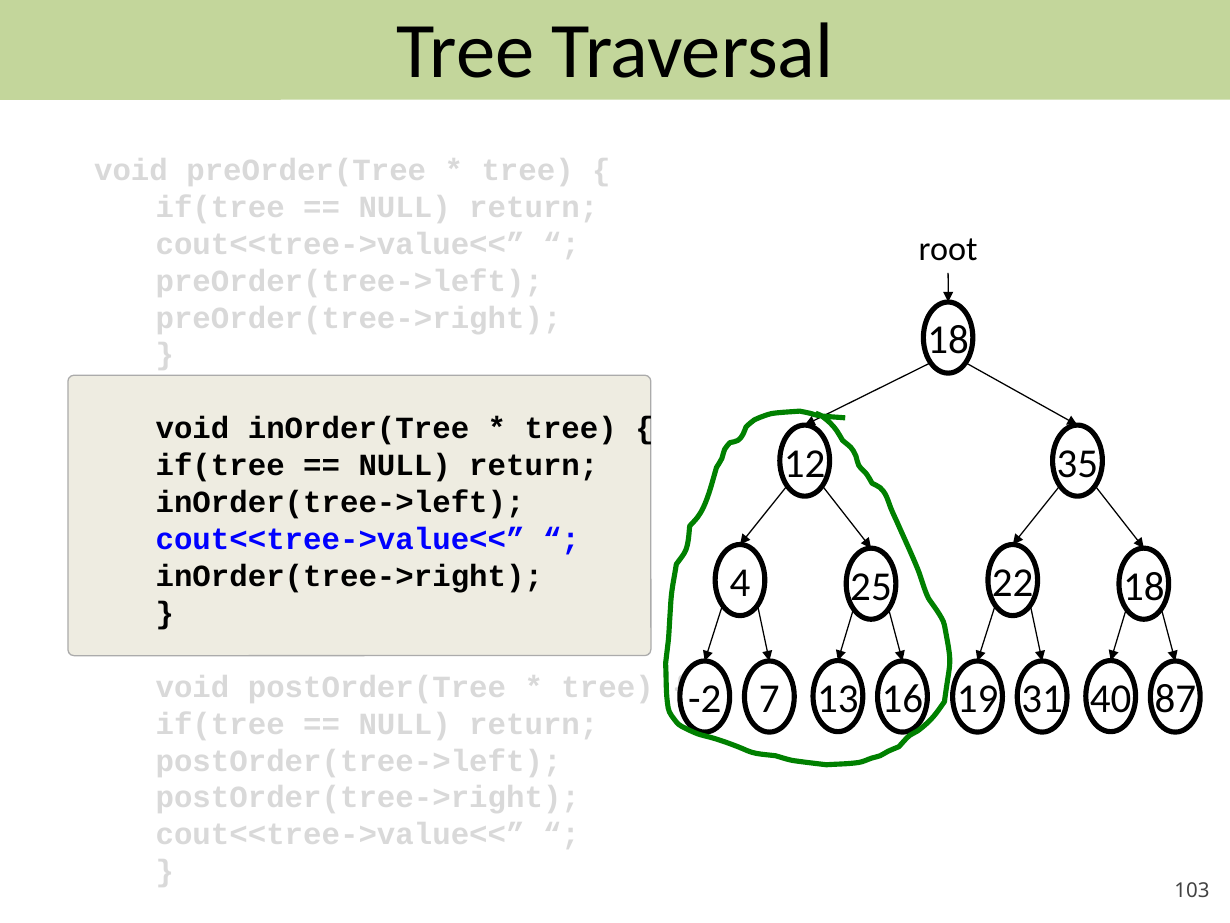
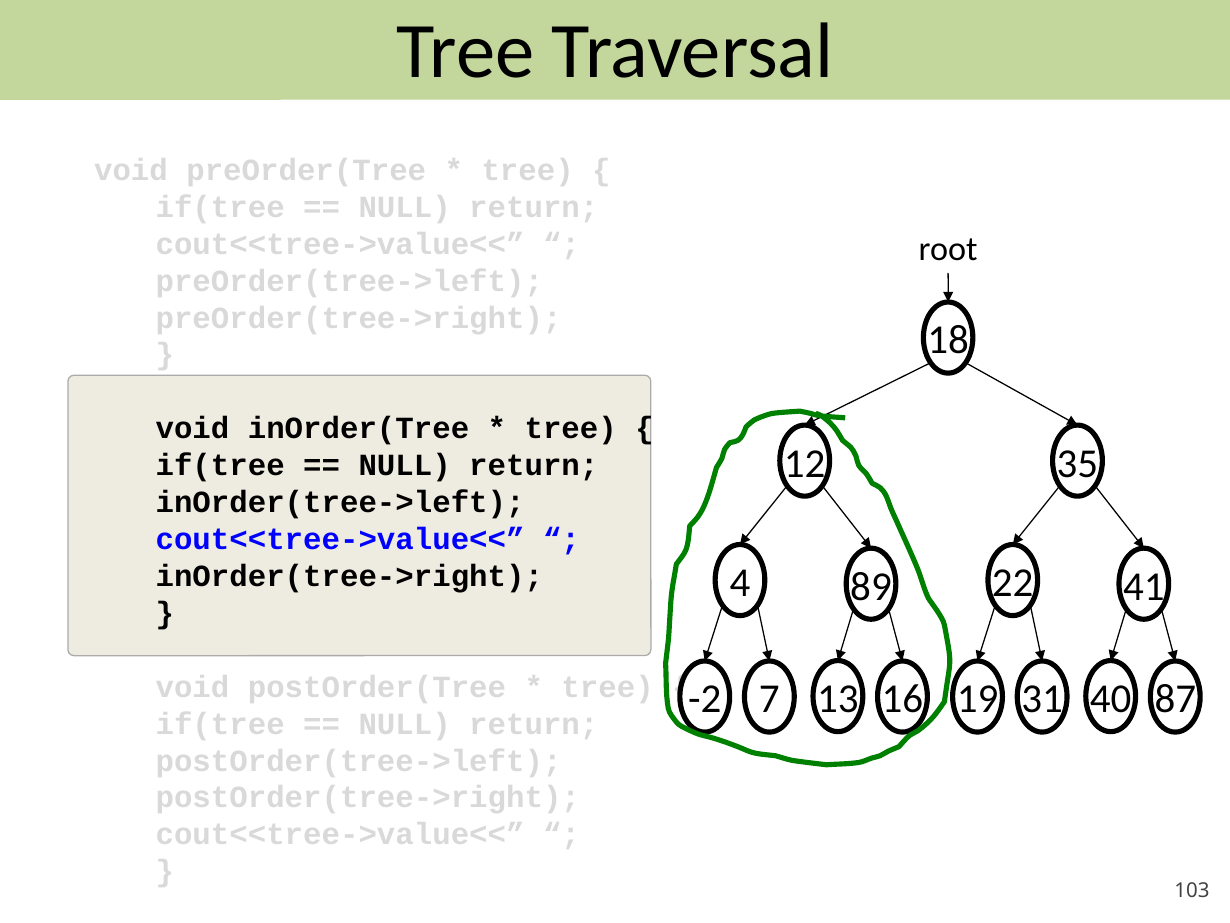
25: 25 -> 89
22 18: 18 -> 41
